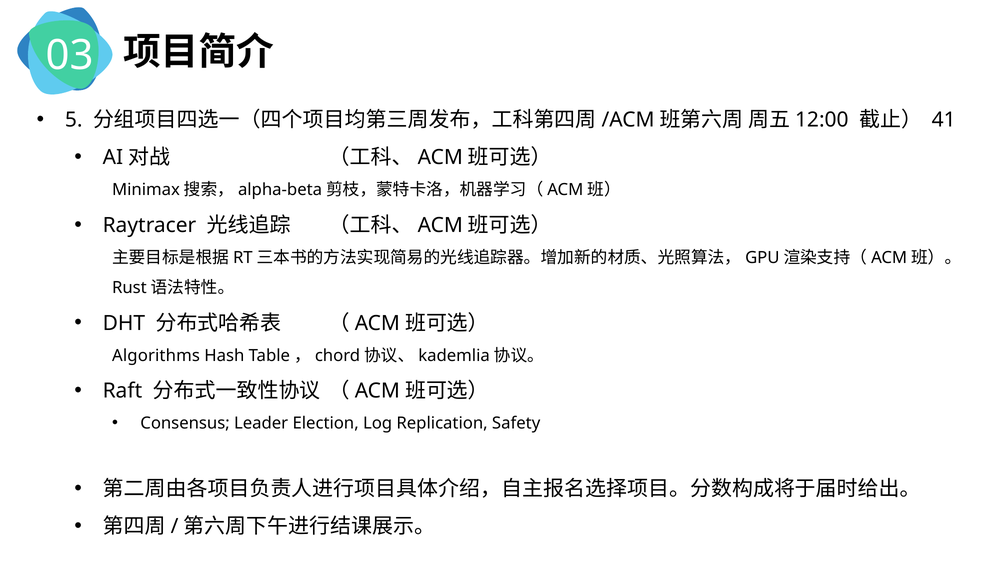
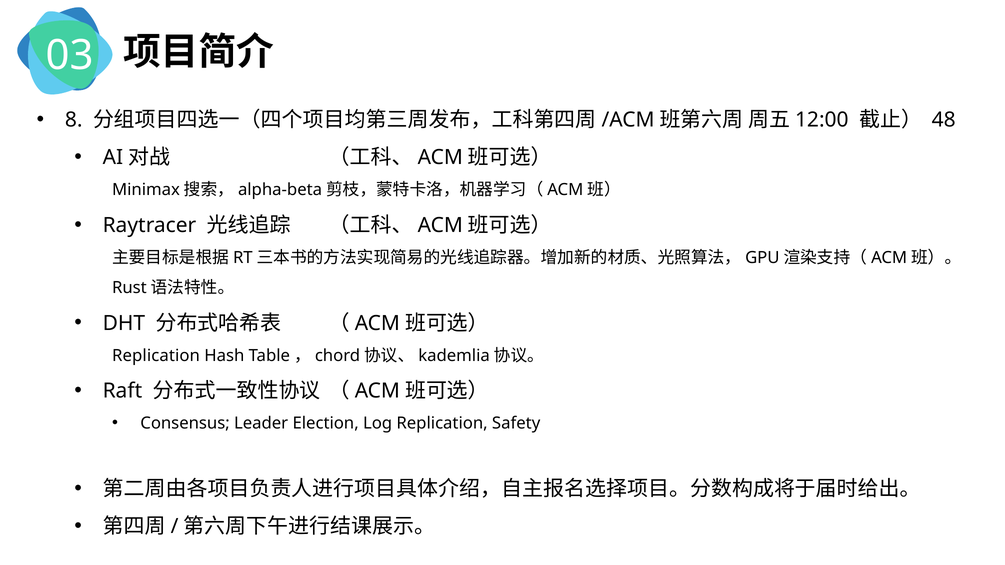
5: 5 -> 8
41: 41 -> 48
Algorithms at (156, 356): Algorithms -> Replication
